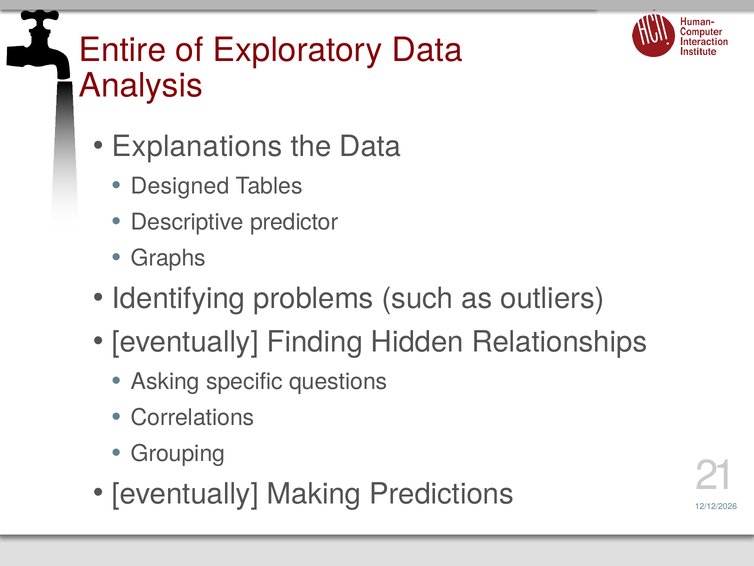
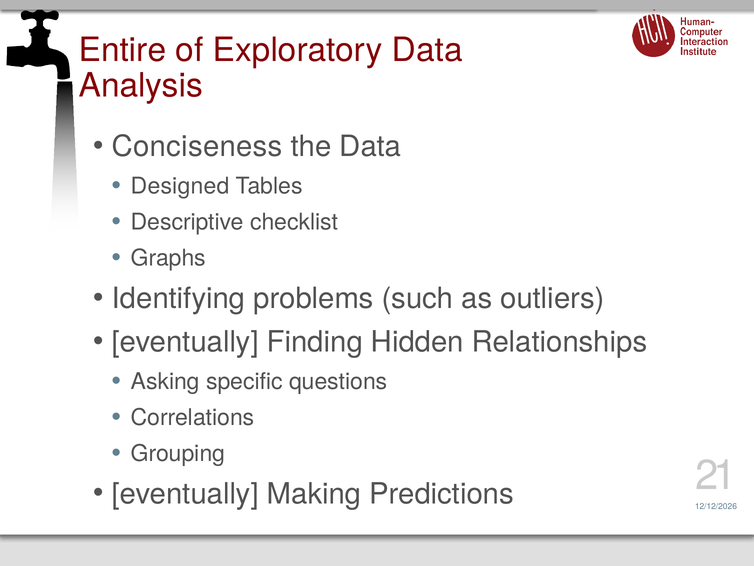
Explanations: Explanations -> Conciseness
predictor: predictor -> checklist
